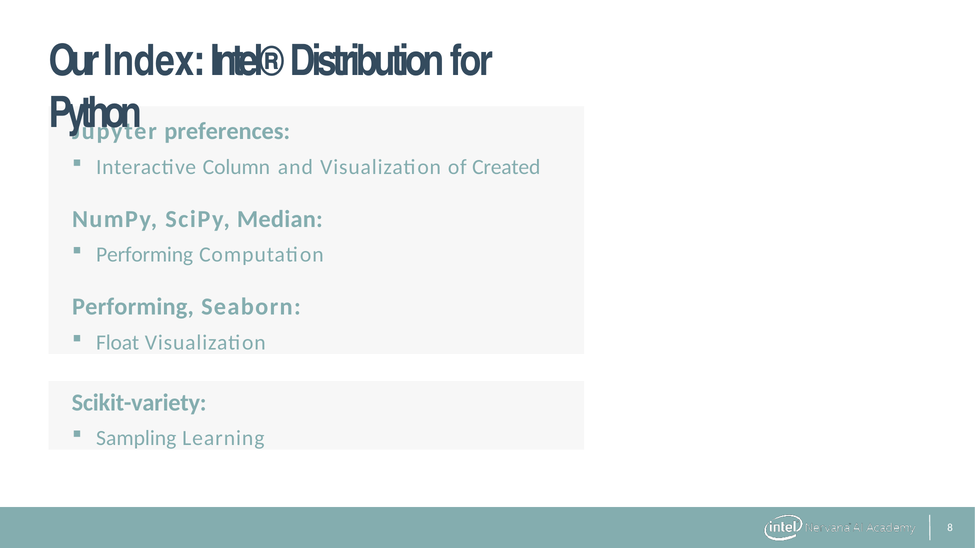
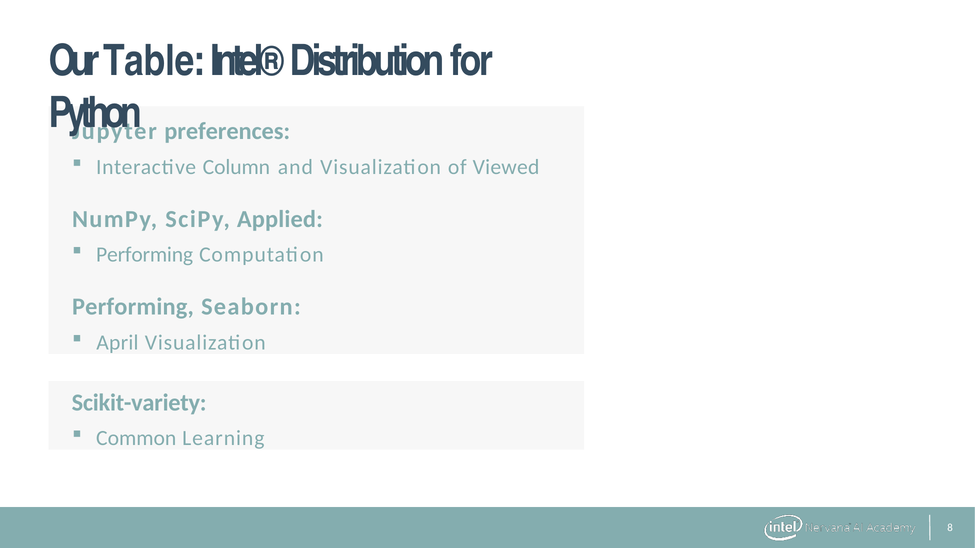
Index: Index -> Table
Created: Created -> Viewed
Median: Median -> Applied
Float: Float -> April
Sampling: Sampling -> Common
